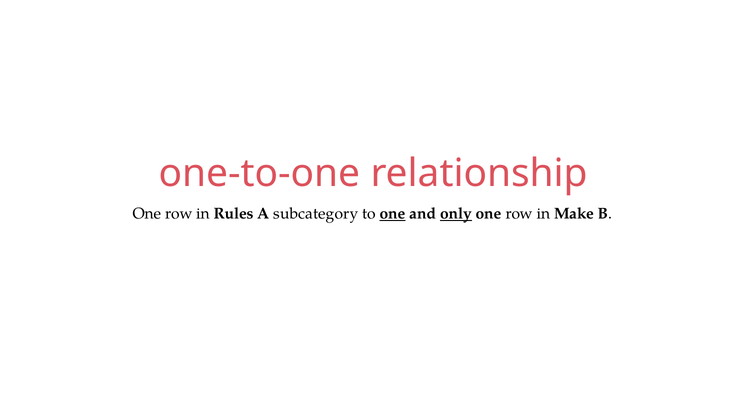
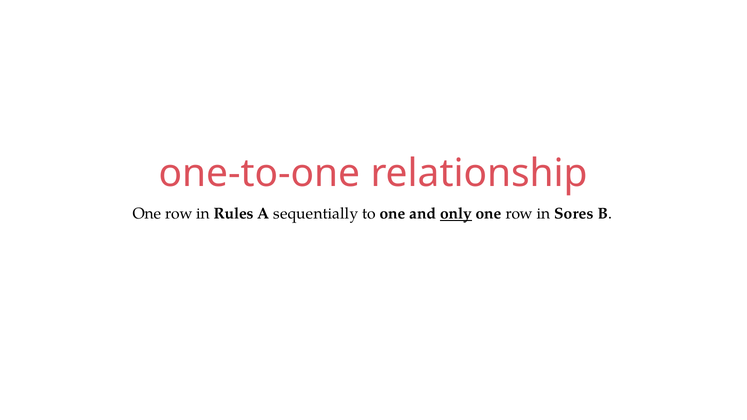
subcategory: subcategory -> sequentially
one at (393, 214) underline: present -> none
Make: Make -> Sores
